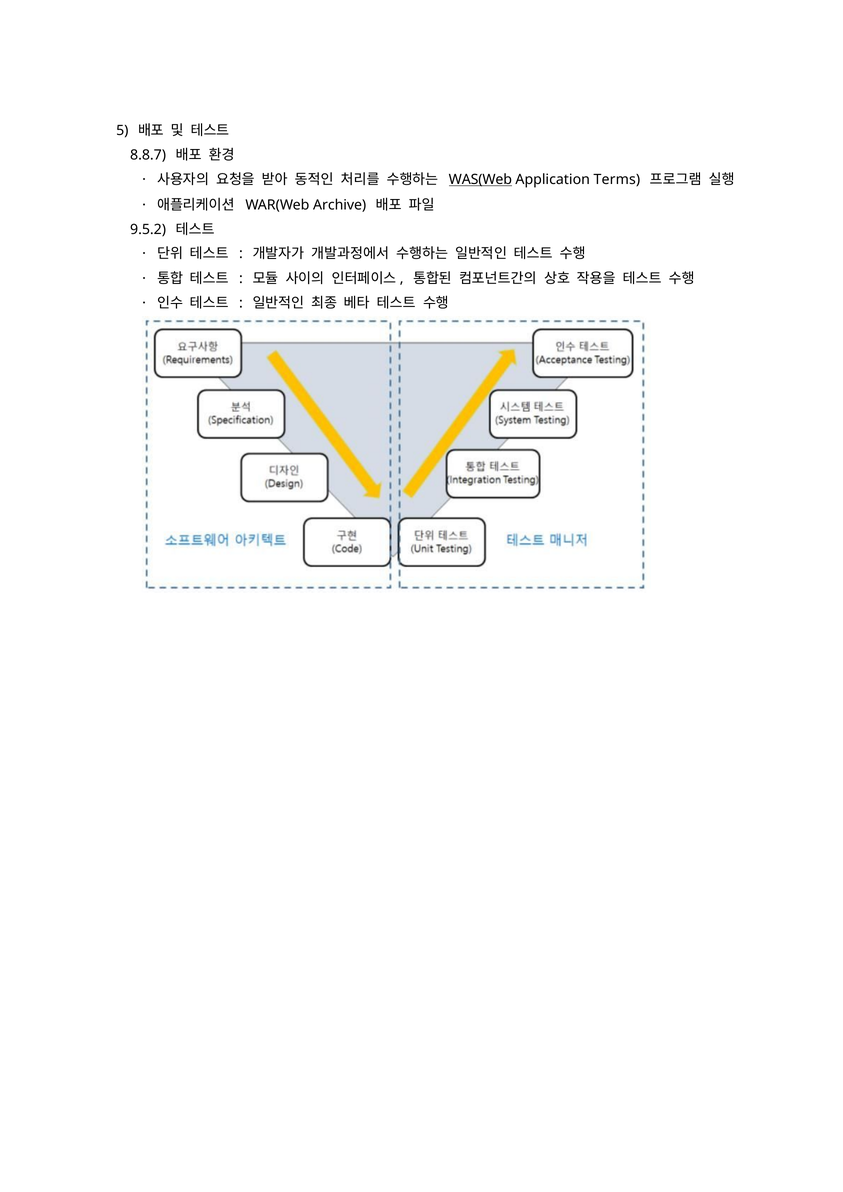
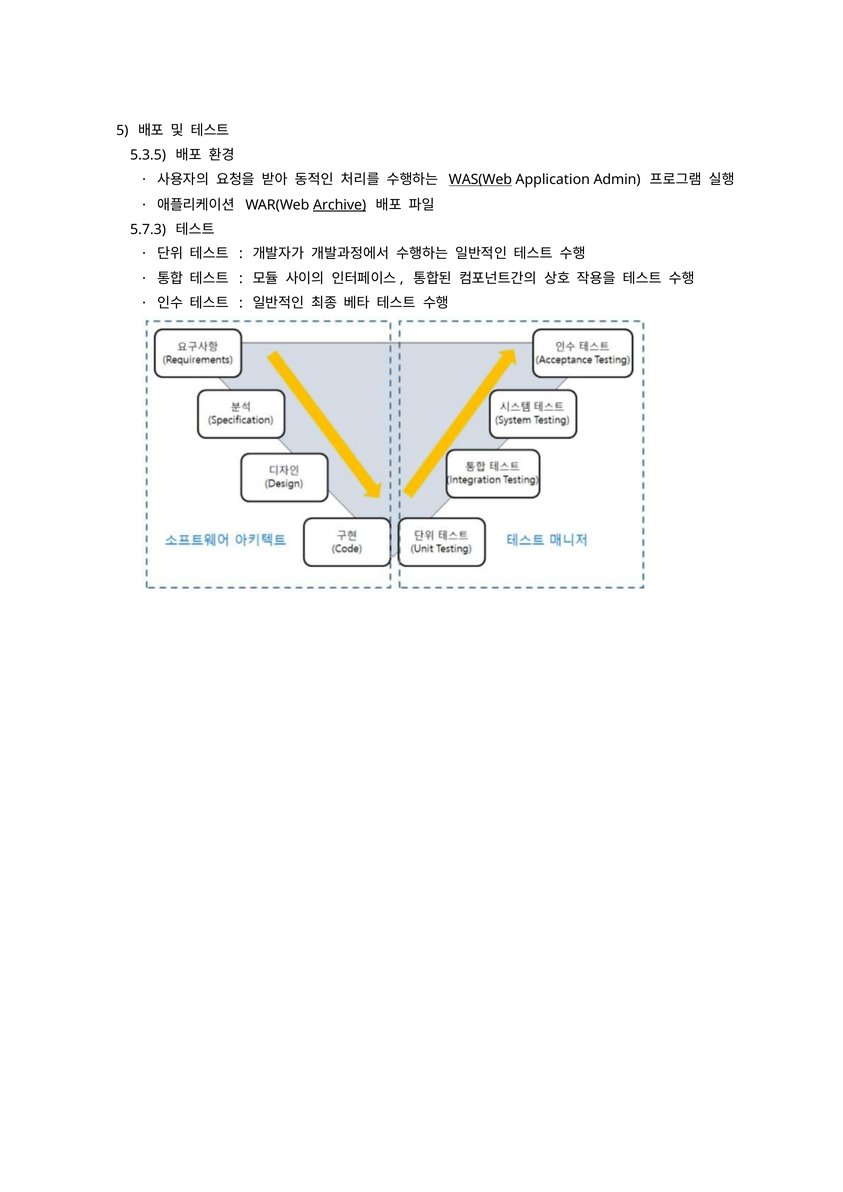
8.8.7: 8.8.7 -> 5.3.5
Terms: Terms -> Admin
Archive underline: none -> present
9.5.2: 9.5.2 -> 5.7.3
